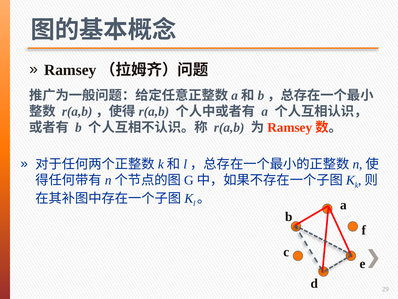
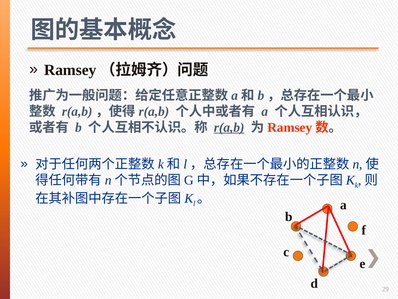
r(a,b underline: none -> present
